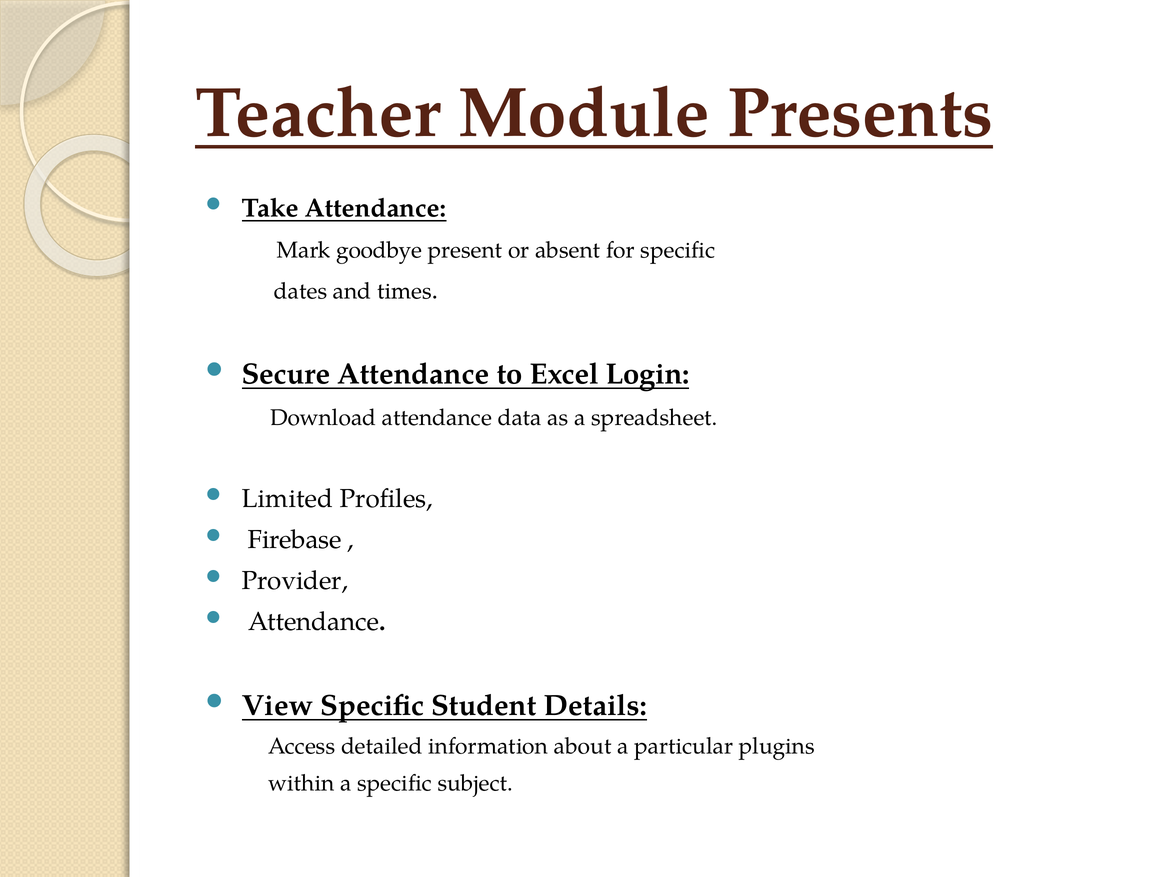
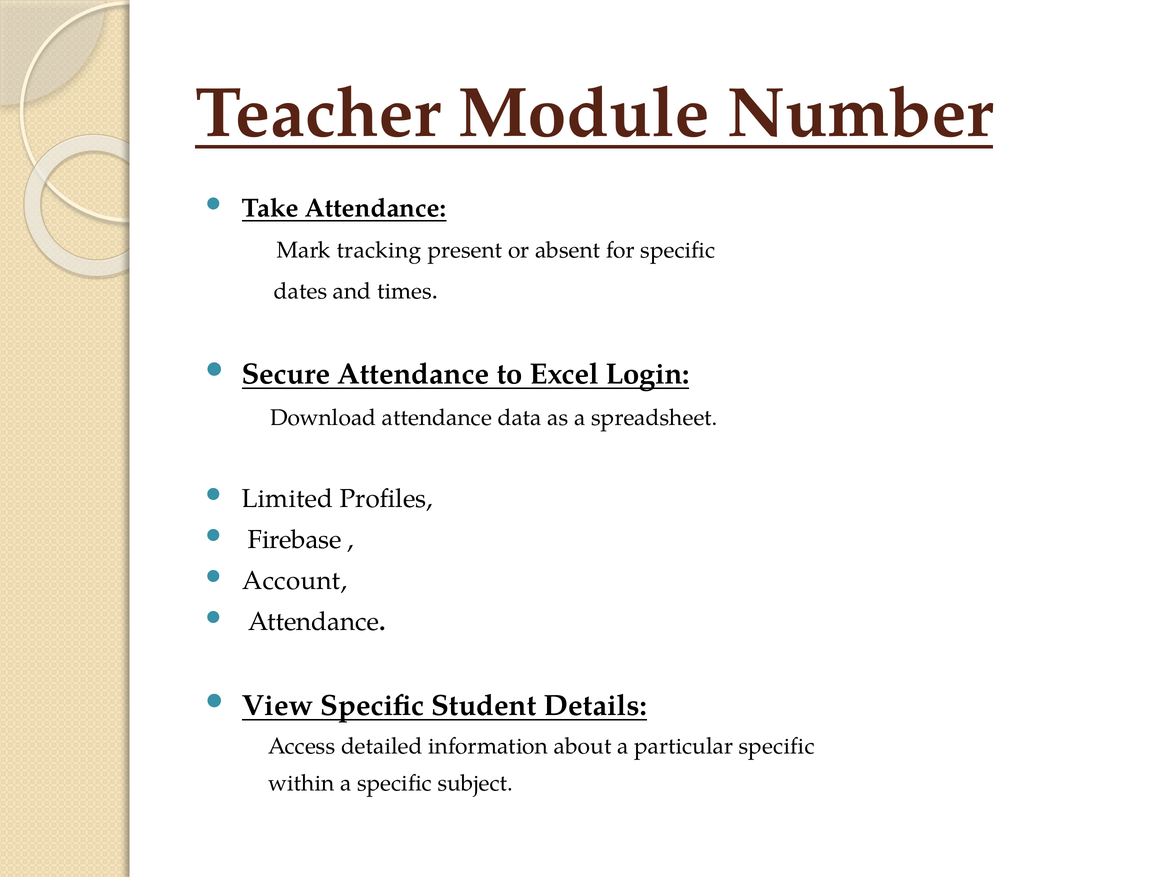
Presents: Presents -> Number
goodbye: goodbye -> tracking
Provider: Provider -> Account
particular plugins: plugins -> specific
